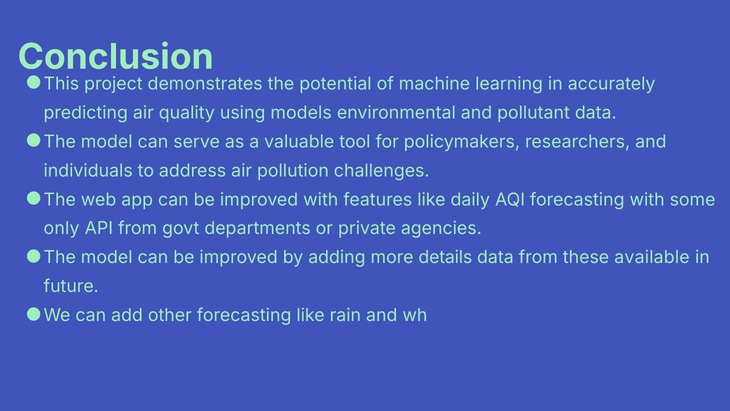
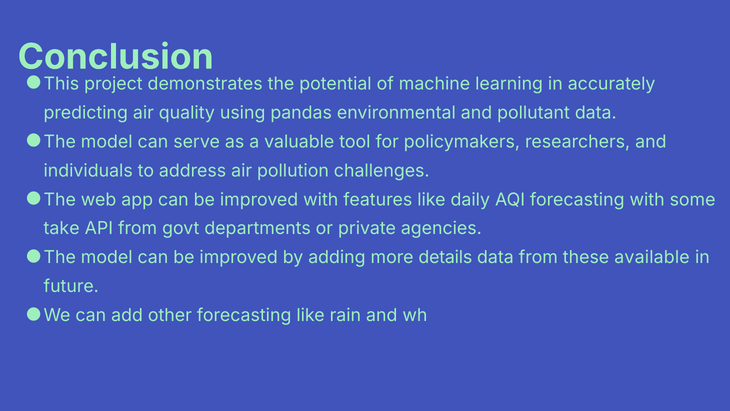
models: models -> pandas
only: only -> take
